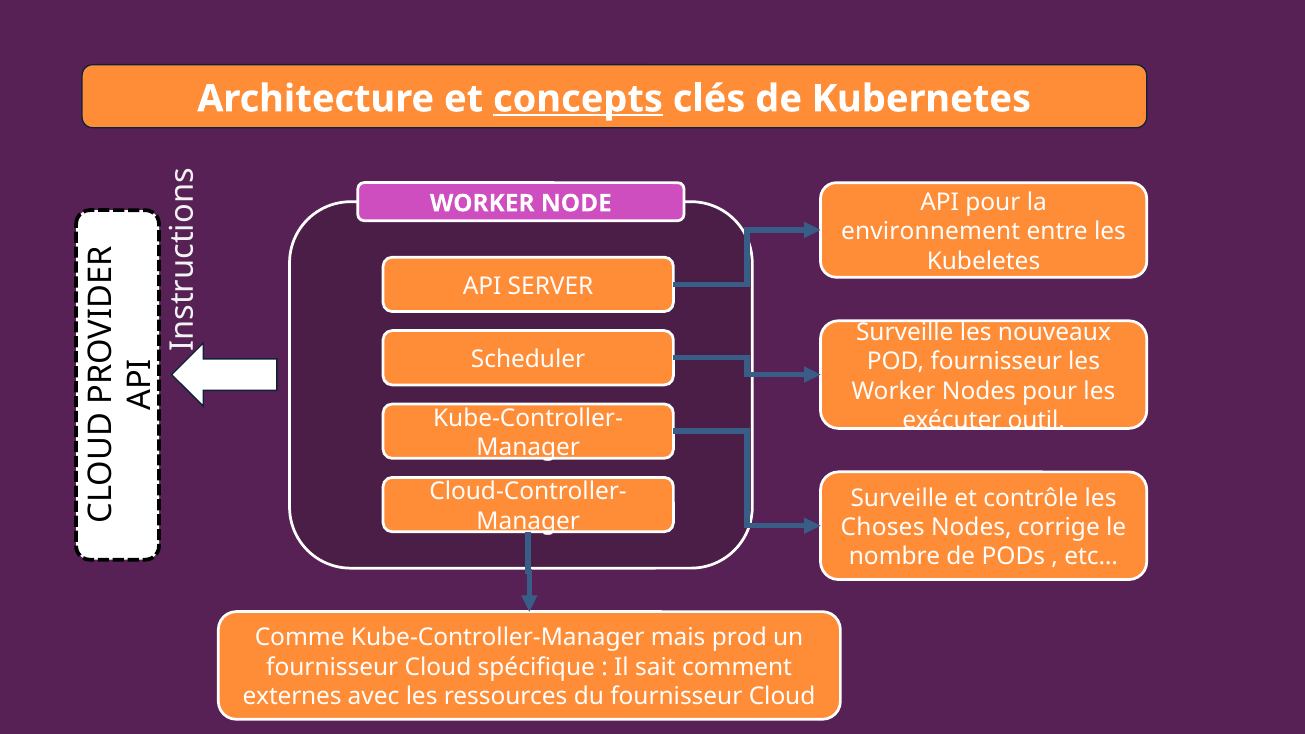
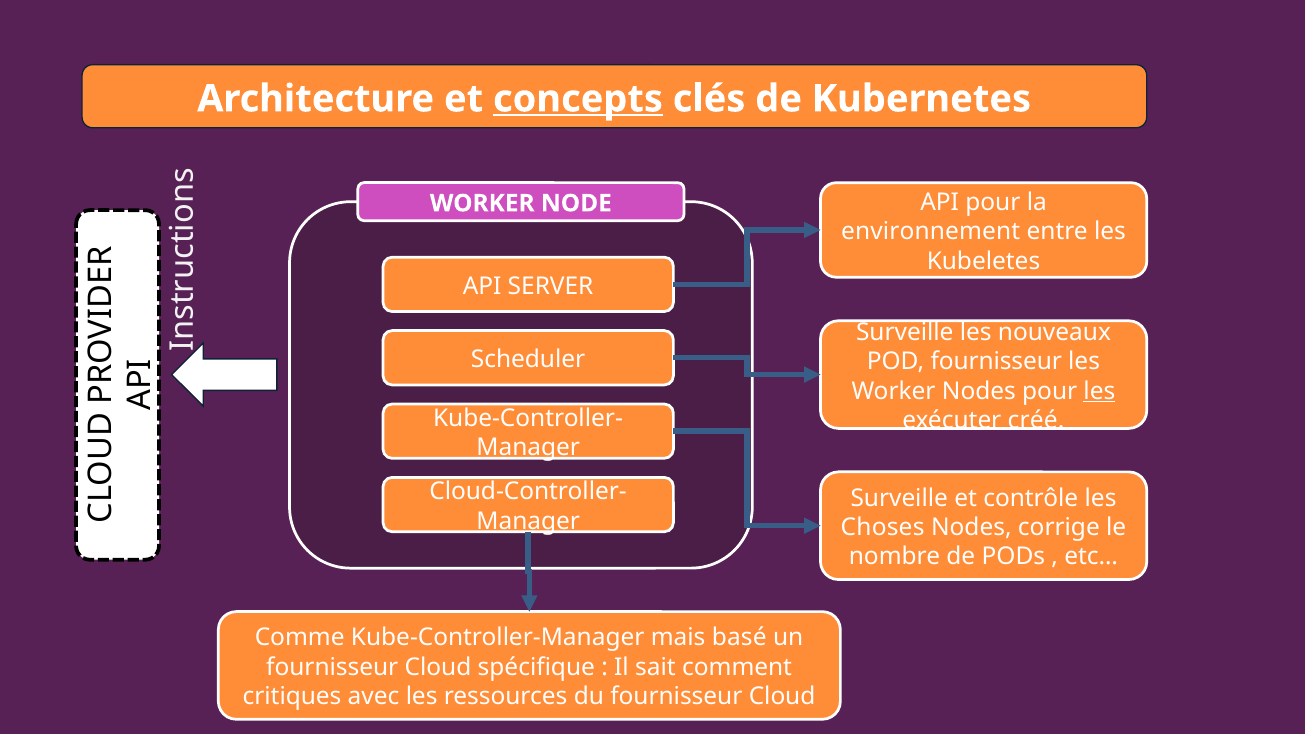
les at (1099, 391) underline: none -> present
outil: outil -> créé
prod: prod -> basé
externes: externes -> critiques
